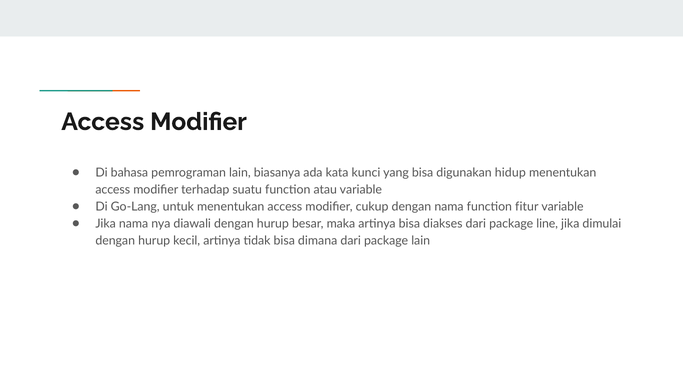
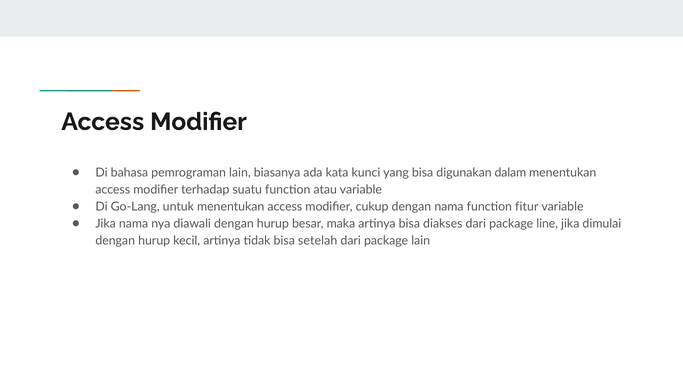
hidup: hidup -> dalam
dimana: dimana -> setelah
